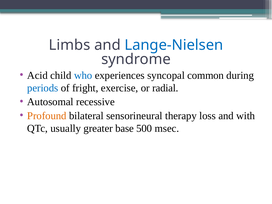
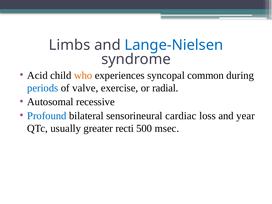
who colour: blue -> orange
fright: fright -> valve
Profound colour: orange -> blue
therapy: therapy -> cardiac
with: with -> year
base: base -> recti
